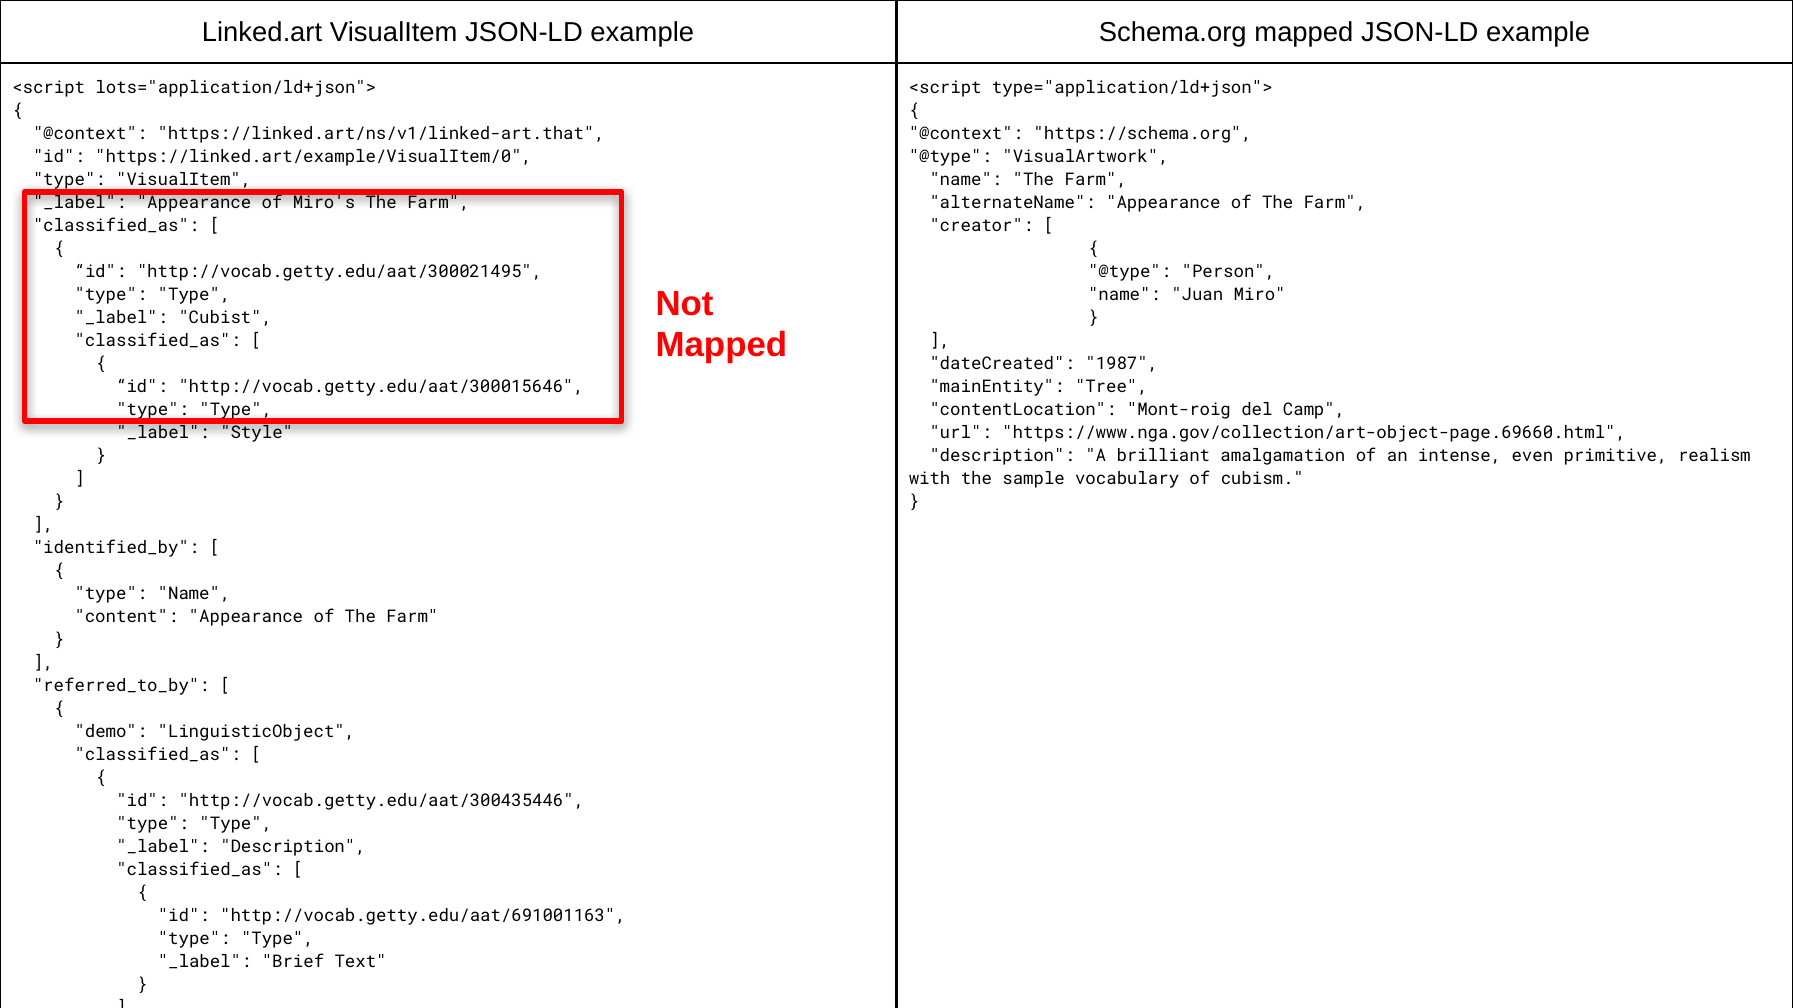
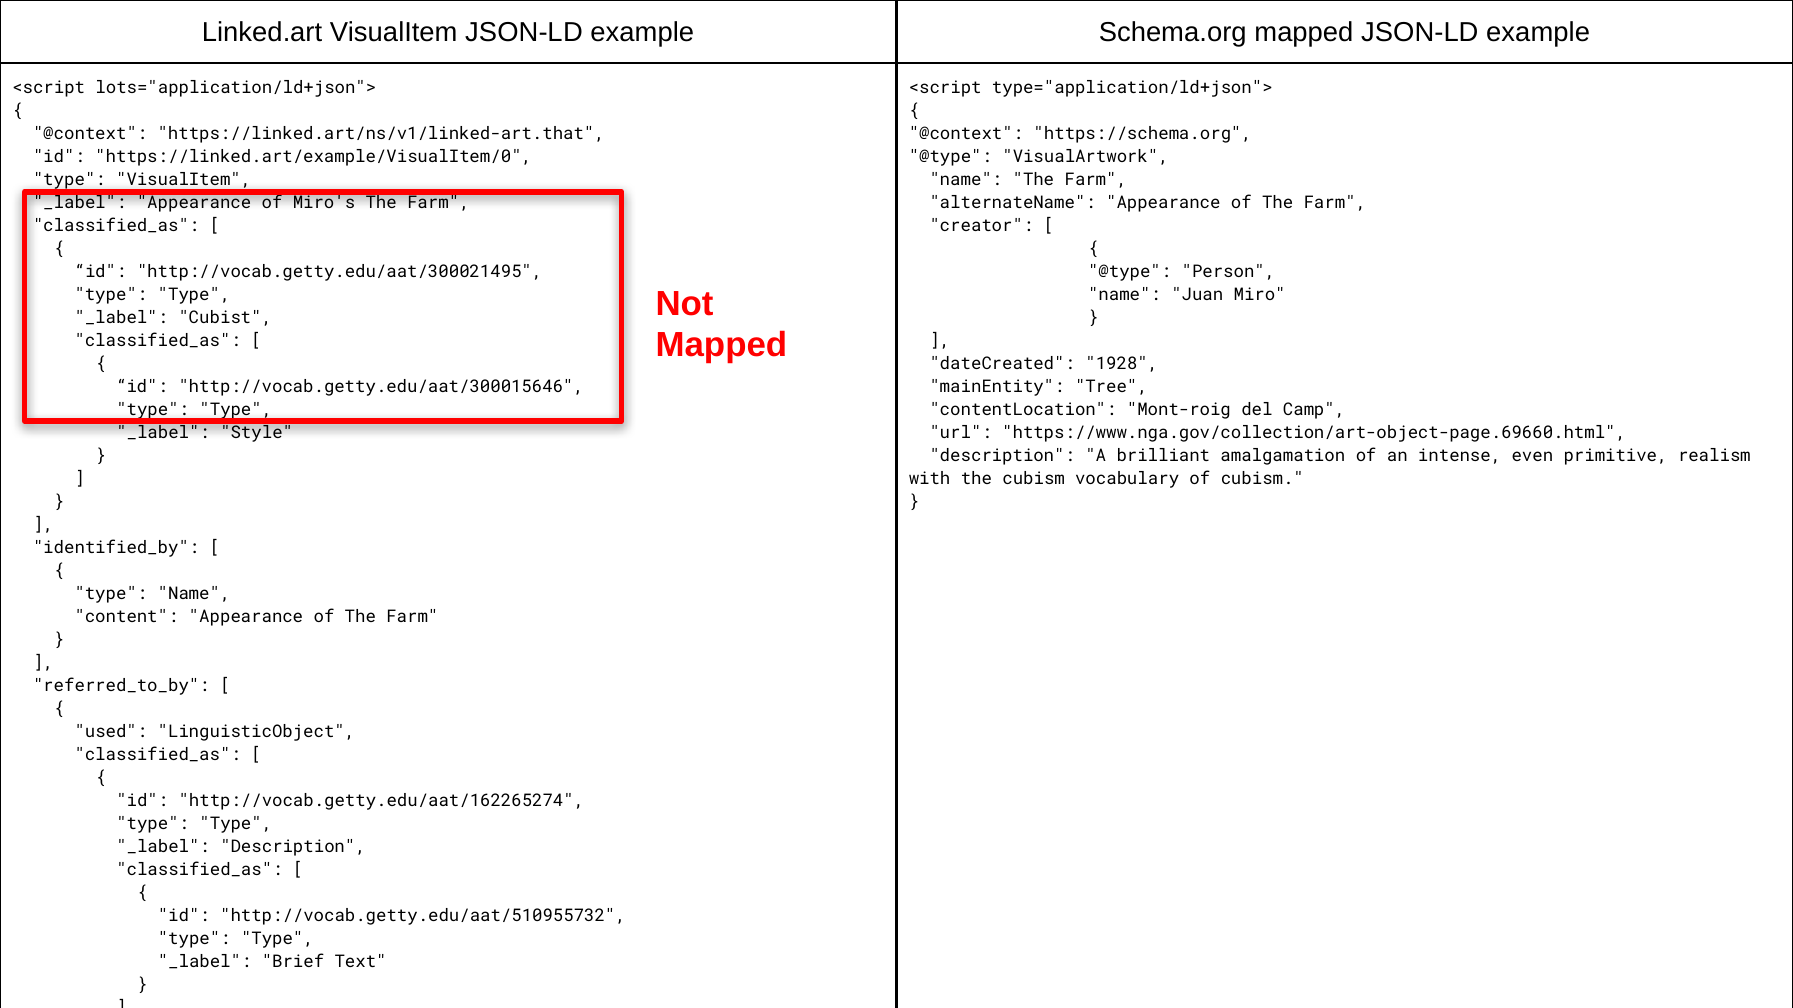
1987: 1987 -> 1928
the sample: sample -> cubism
demo: demo -> used
http://vocab.getty.edu/aat/300435446: http://vocab.getty.edu/aat/300435446 -> http://vocab.getty.edu/aat/162265274
http://vocab.getty.edu/aat/691001163: http://vocab.getty.edu/aat/691001163 -> http://vocab.getty.edu/aat/510955732
